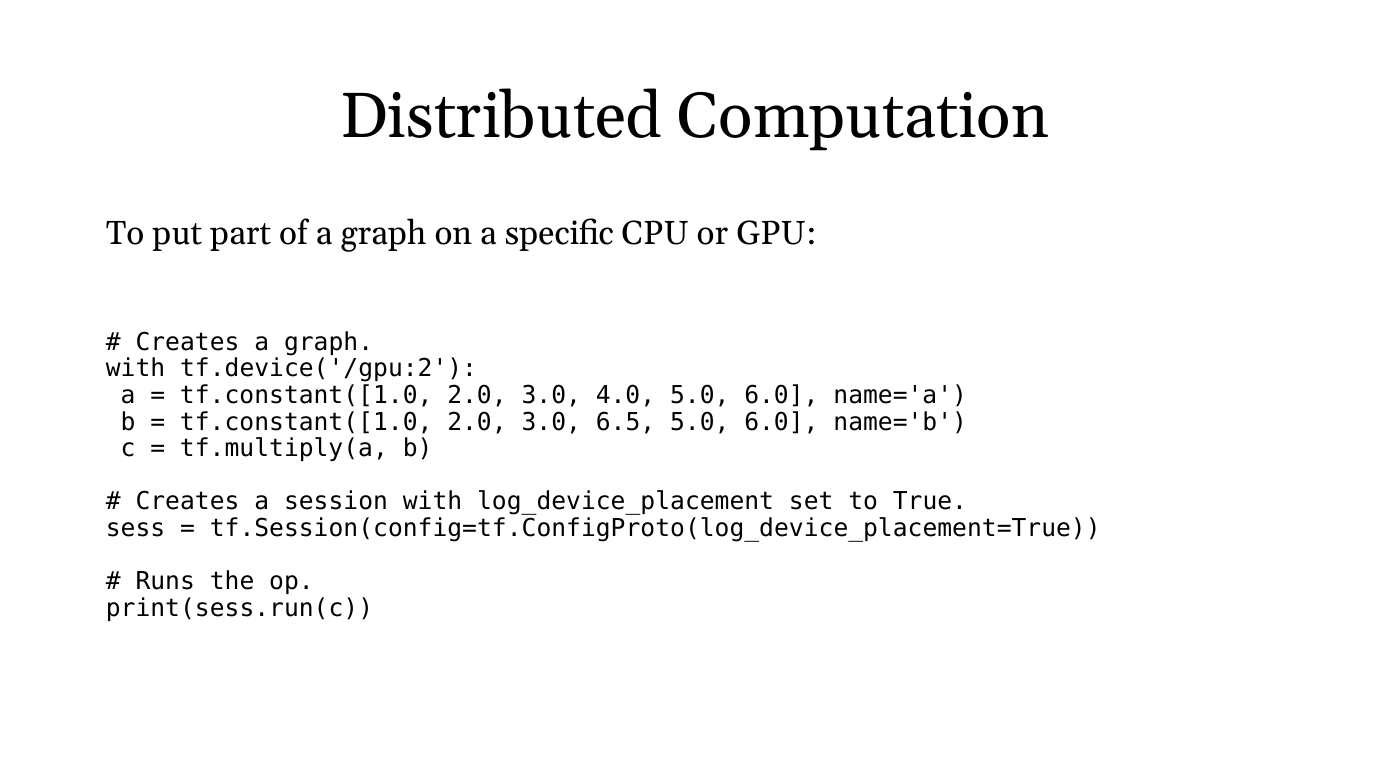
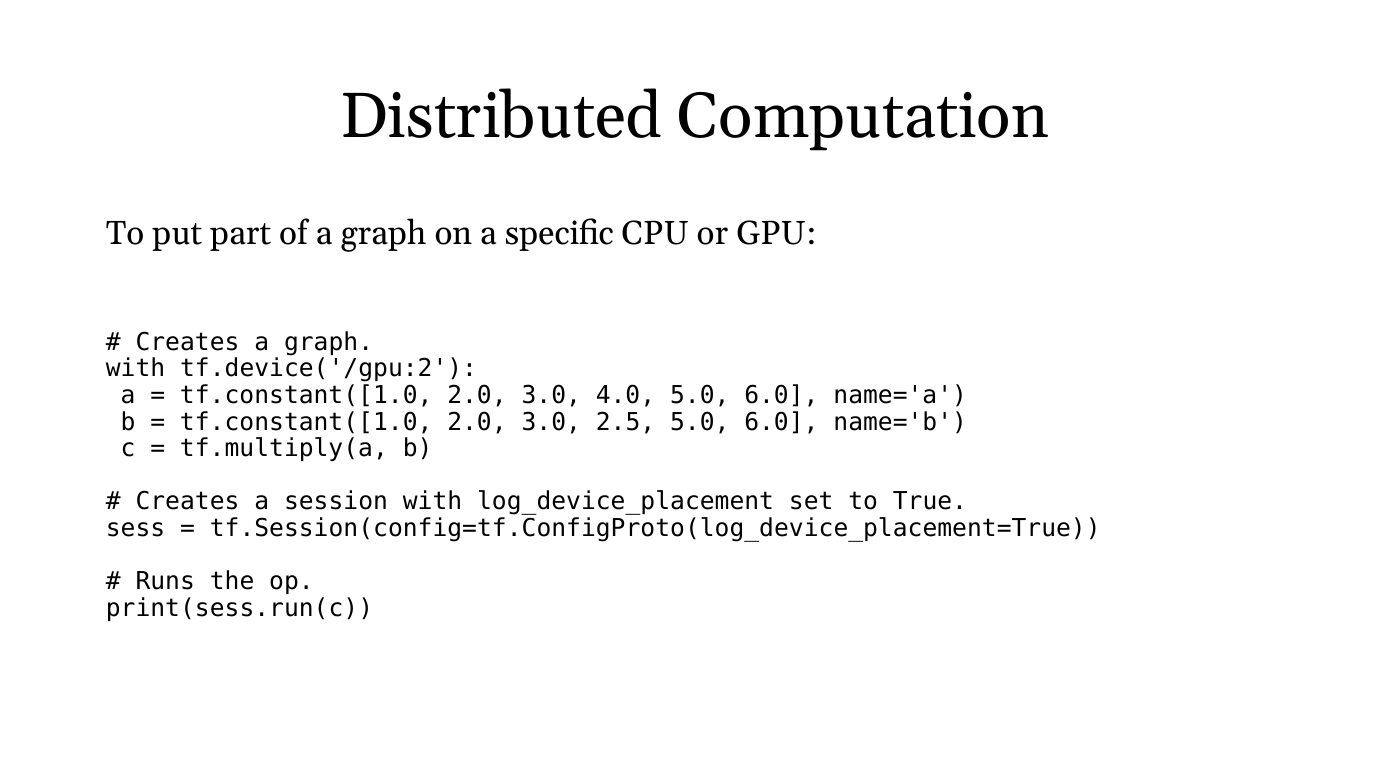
6.5: 6.5 -> 2.5
